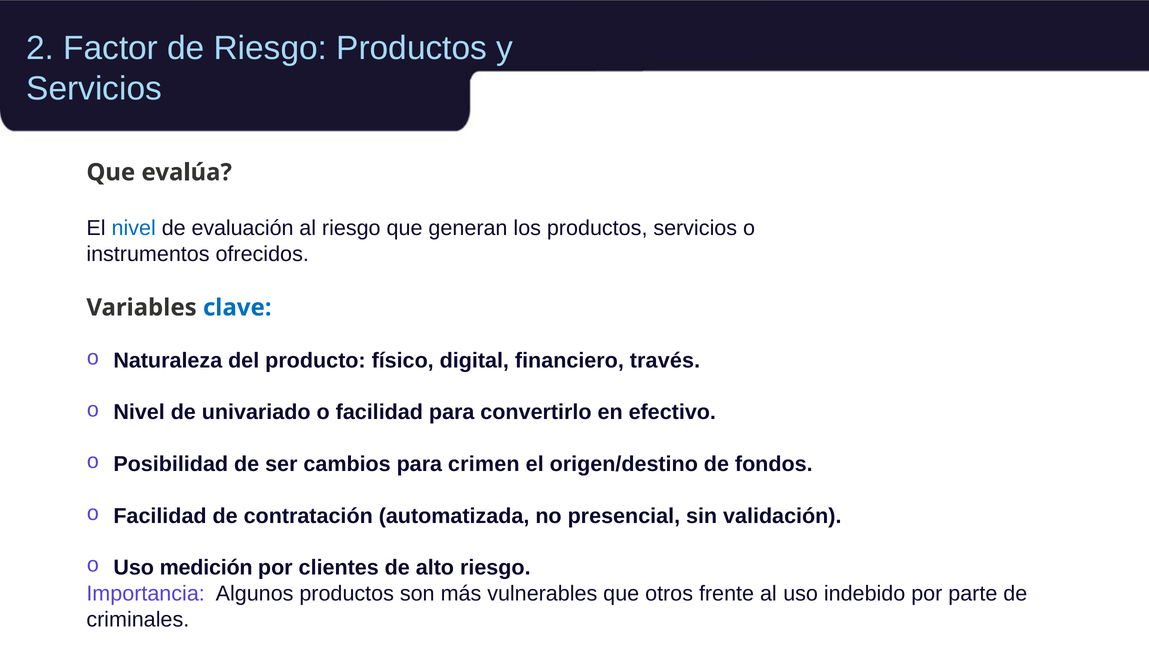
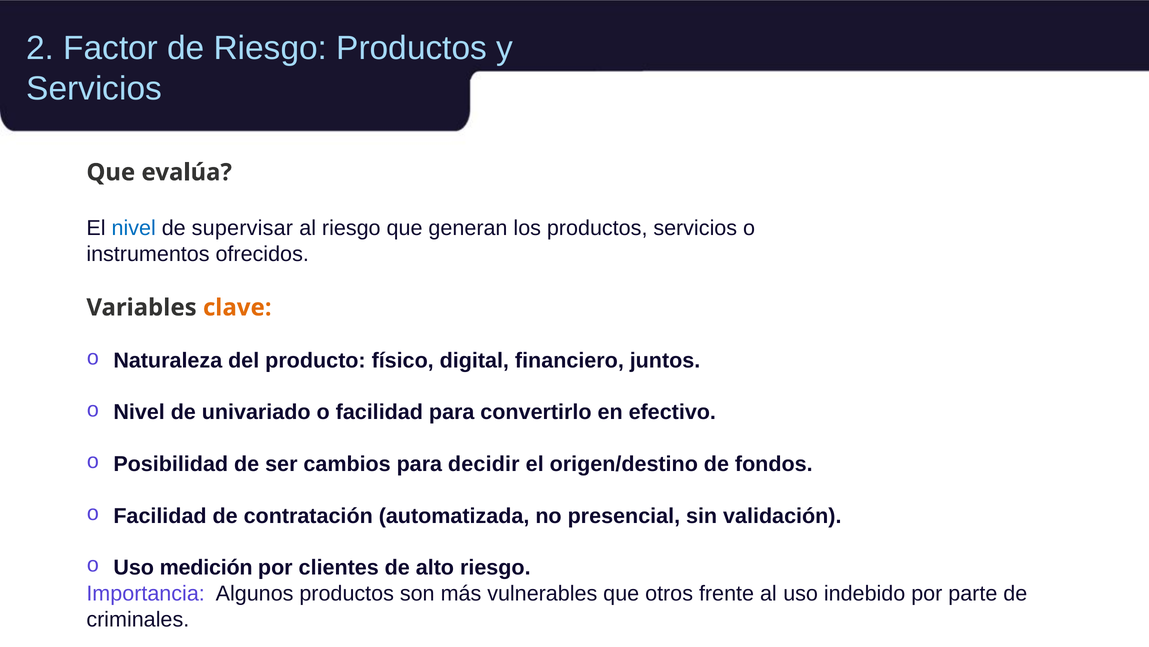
evaluación: evaluación -> supervisar
clave colour: blue -> orange
través: través -> juntos
crimen: crimen -> decidir
